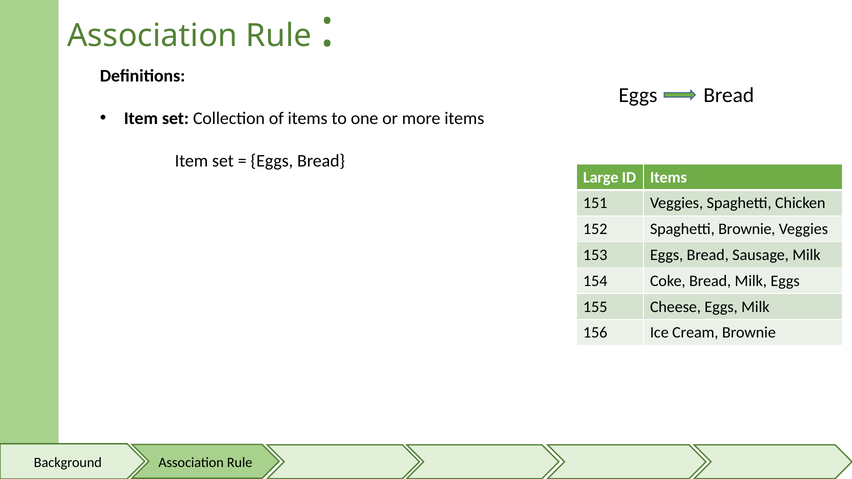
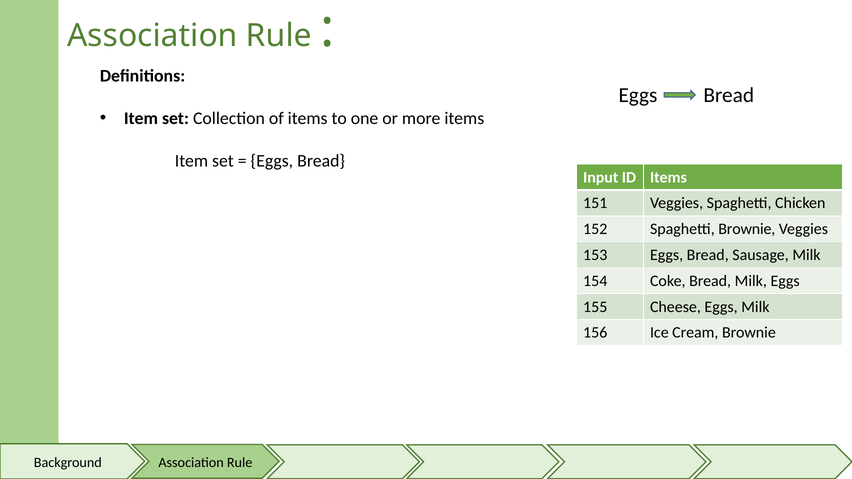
Large: Large -> Input
